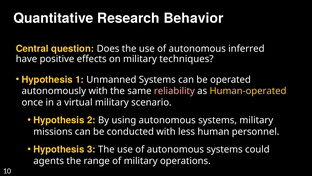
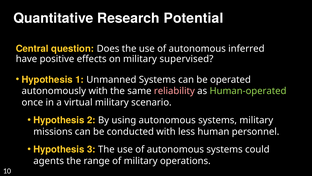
Behavior: Behavior -> Potential
techniques: techniques -> supervised
Human-operated colour: yellow -> light green
